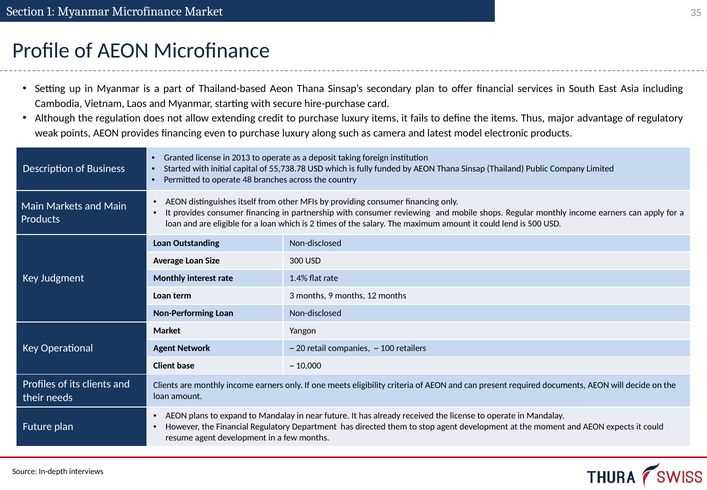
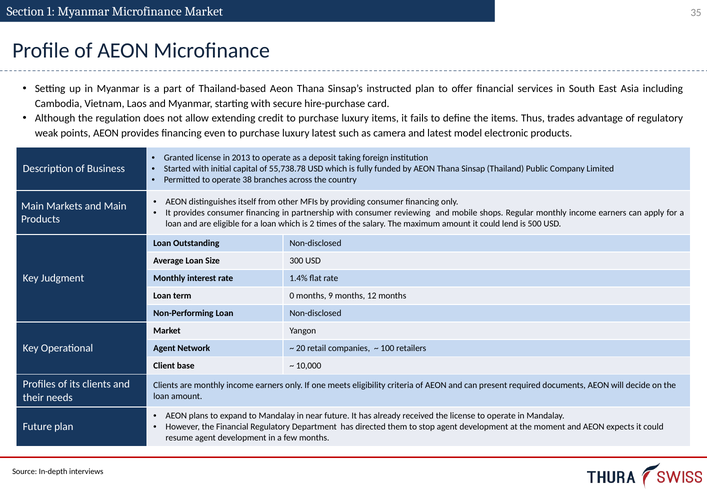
secondary: secondary -> instructed
major: major -> trades
luxury along: along -> latest
48: 48 -> 38
3: 3 -> 0
